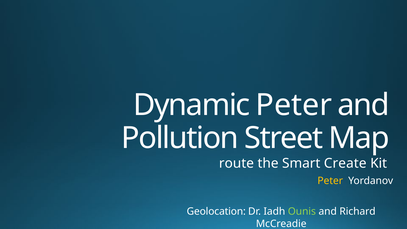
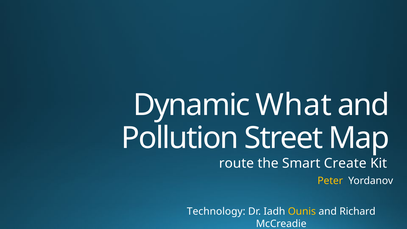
Dynamic Peter: Peter -> What
Geolocation: Geolocation -> Technology
Ounis colour: light green -> yellow
